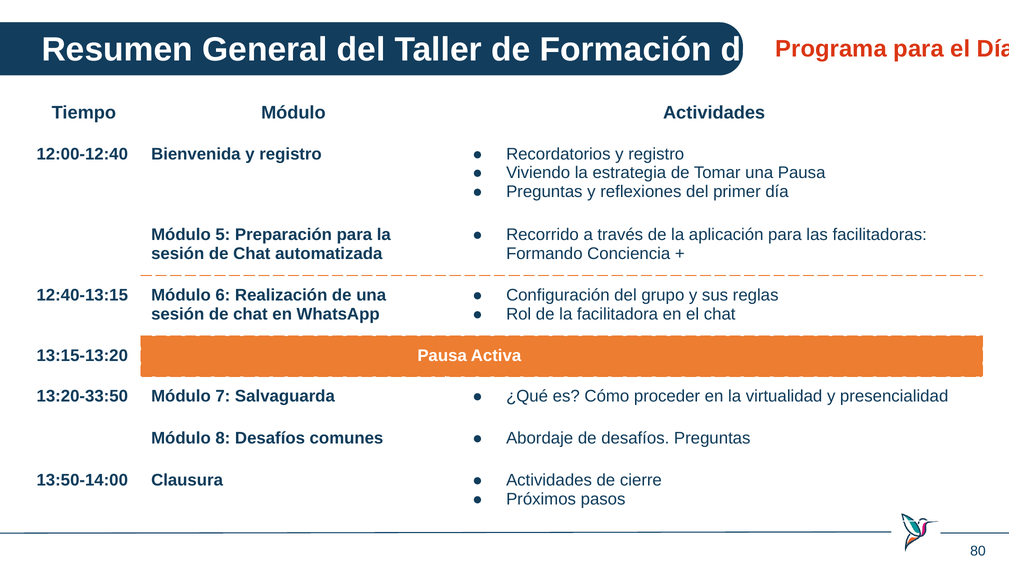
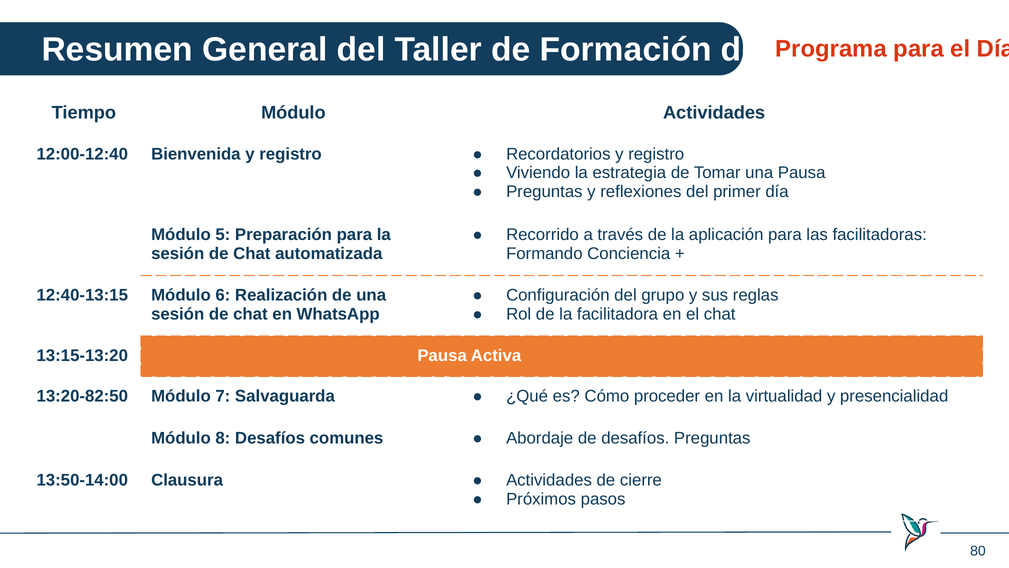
13:20-33:50: 13:20-33:50 -> 13:20-82:50
